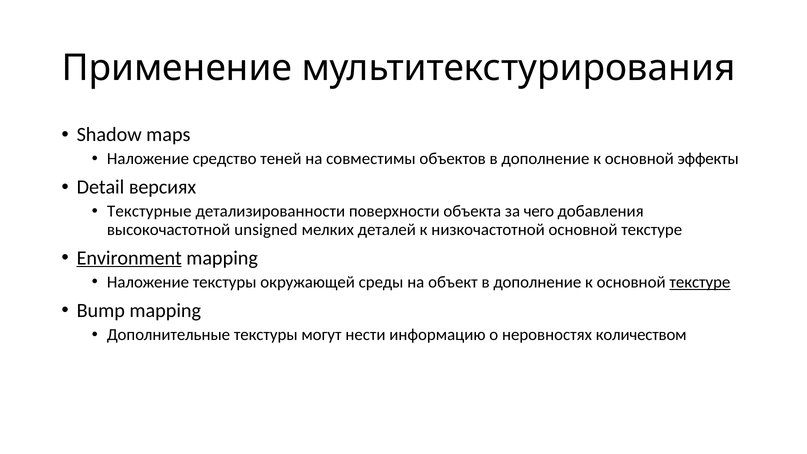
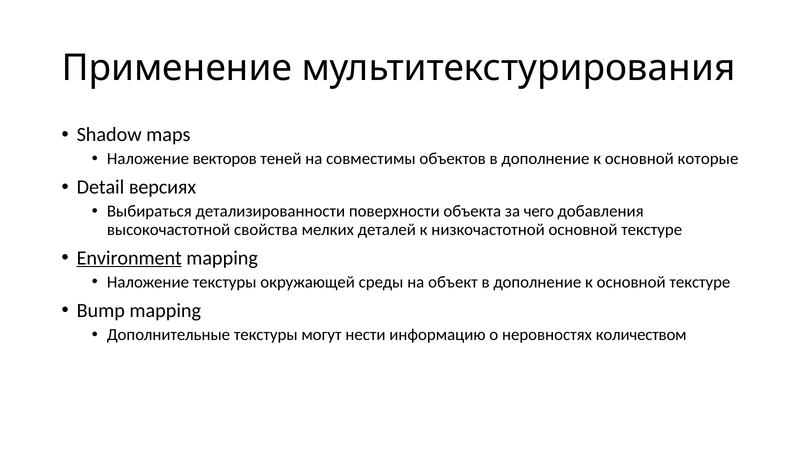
средство: средство -> векторов
эффекты: эффекты -> которые
Текстурные: Текстурные -> Выбираться
unsigned: unsigned -> свойства
текстуре at (700, 282) underline: present -> none
